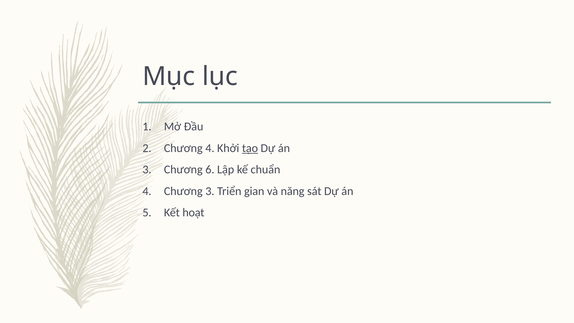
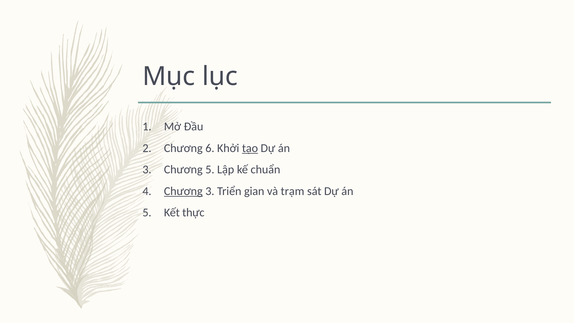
Chương 4: 4 -> 6
Chương 6: 6 -> 5
Chương at (183, 191) underline: none -> present
năng: năng -> trạm
hoạt: hoạt -> thực
